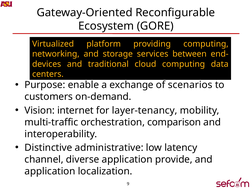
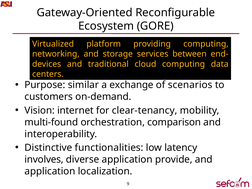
enable: enable -> similar
layer-tenancy: layer-tenancy -> clear-tenancy
multi-traffic: multi-traffic -> multi-found
administrative: administrative -> functionalities
channel: channel -> involves
